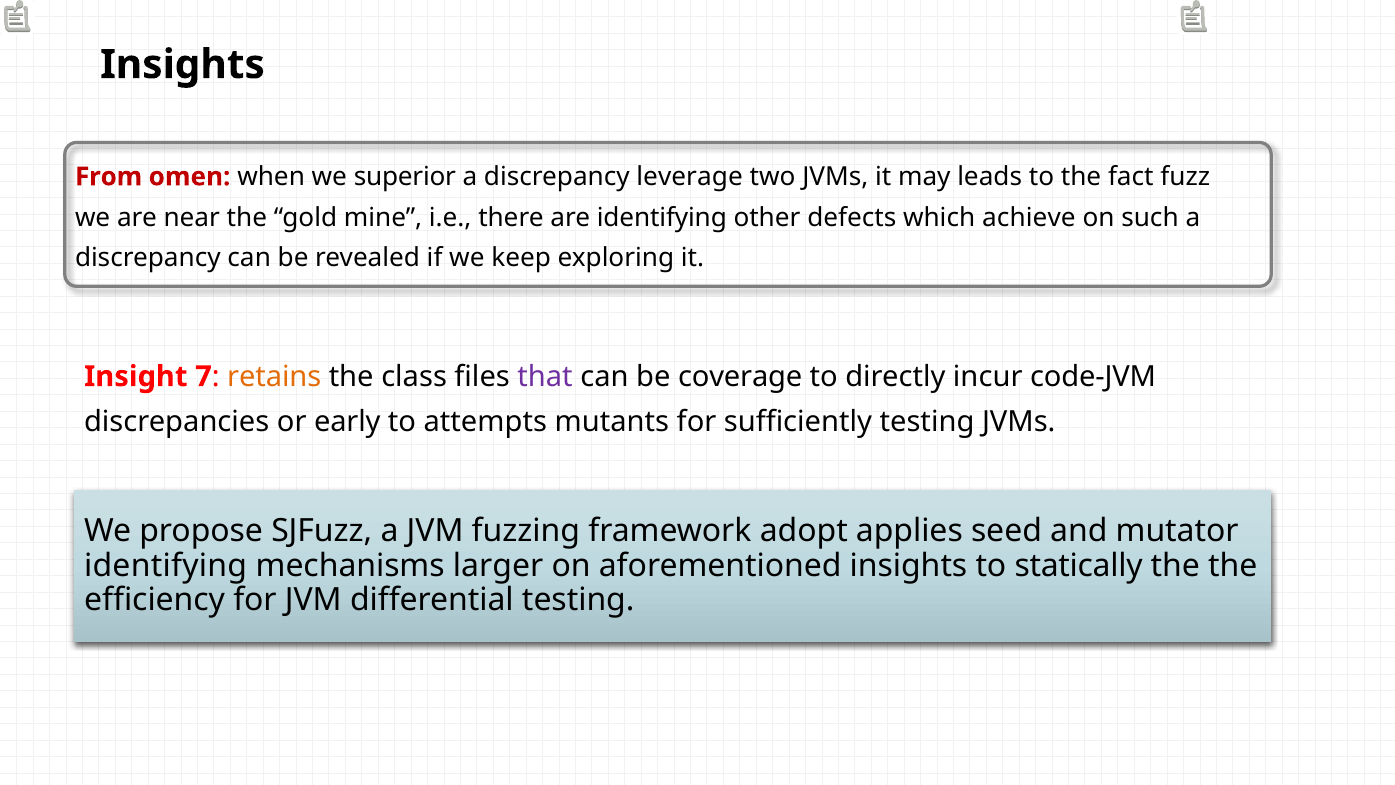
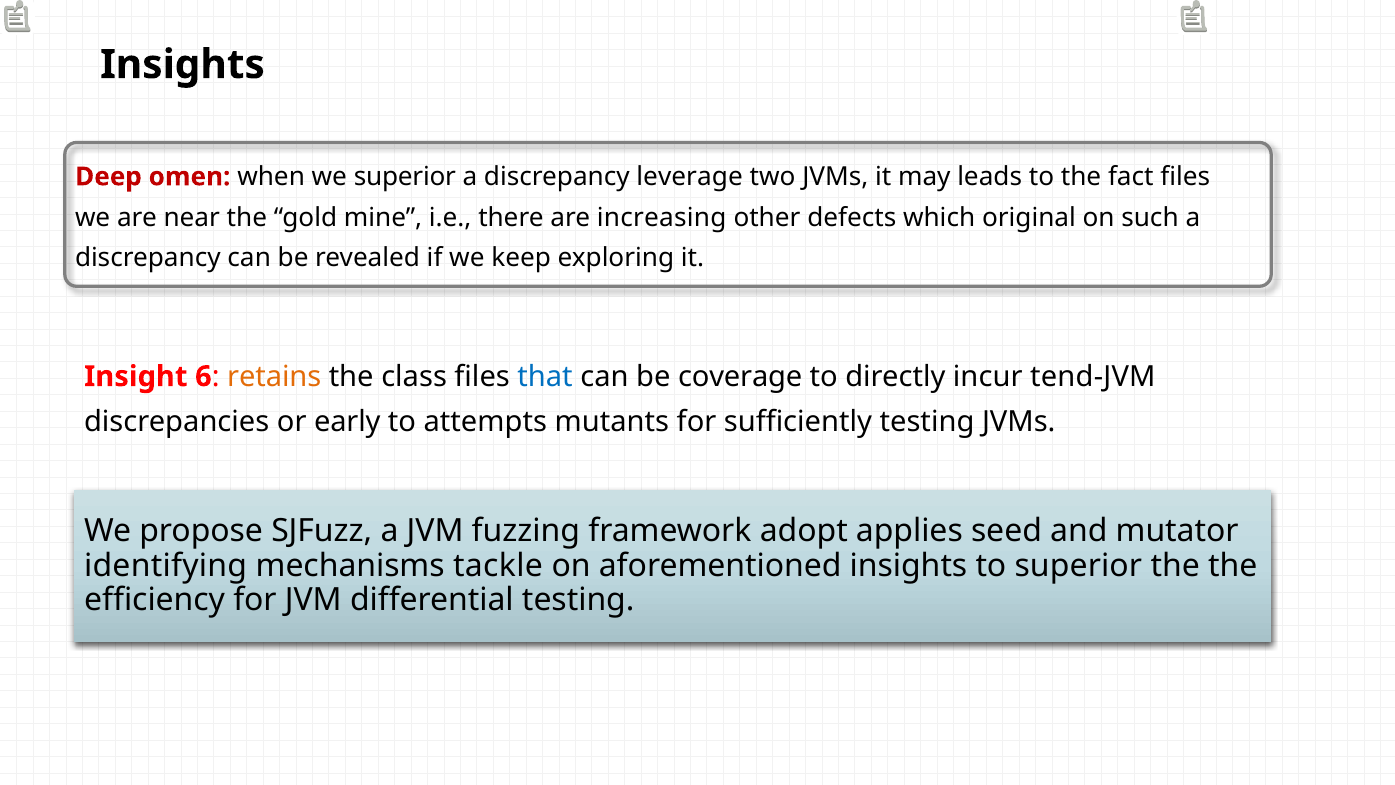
From: From -> Deep
fact fuzz: fuzz -> files
are identifying: identifying -> increasing
achieve: achieve -> original
7: 7 -> 6
that colour: purple -> blue
code-JVM: code-JVM -> tend-JVM
larger: larger -> tackle
to statically: statically -> superior
